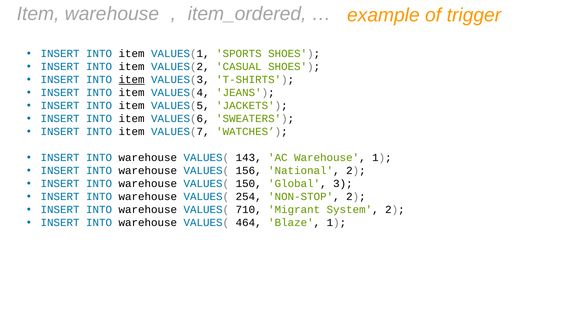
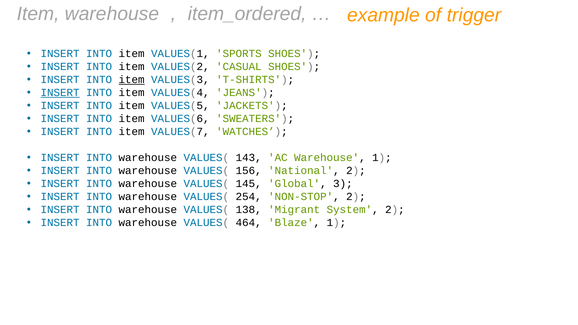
INSERT at (60, 93) underline: none -> present
150: 150 -> 145
710: 710 -> 138
